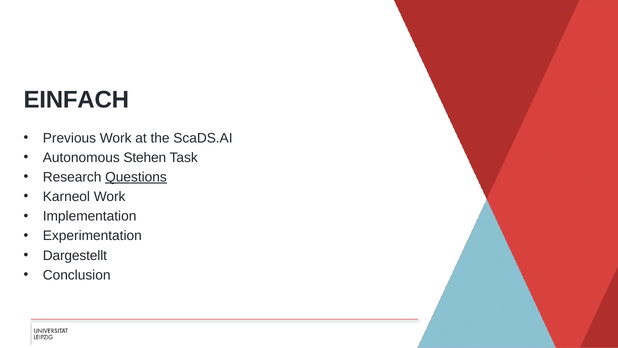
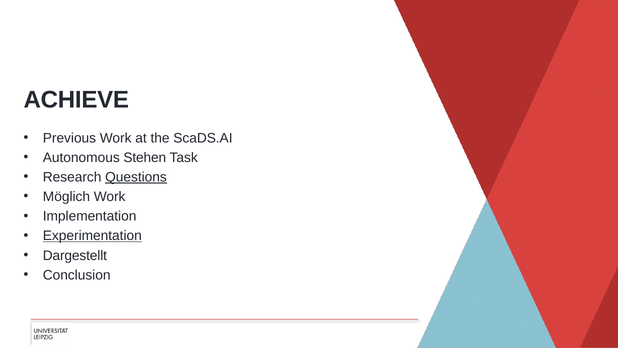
EINFACH: EINFACH -> ACHIEVE
Karneol: Karneol -> Möglich
Experimentation underline: none -> present
